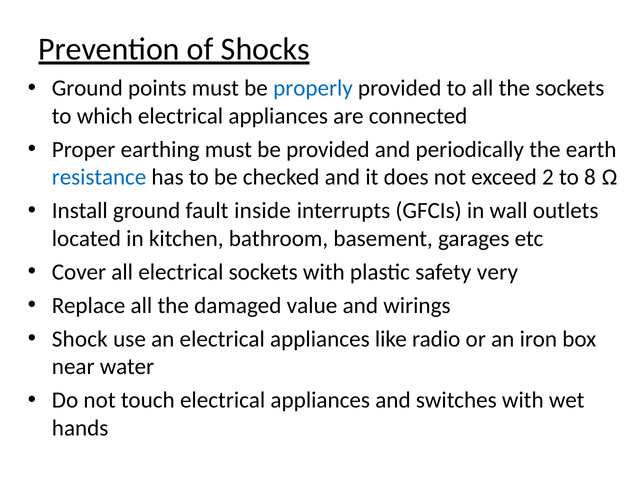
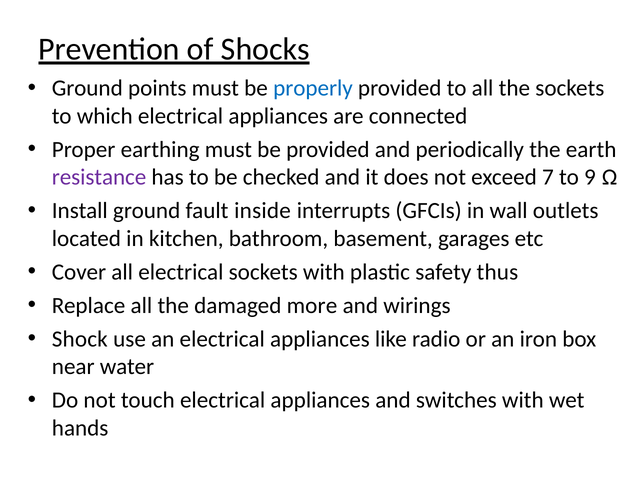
resistance colour: blue -> purple
2: 2 -> 7
8: 8 -> 9
very: very -> thus
value: value -> more
